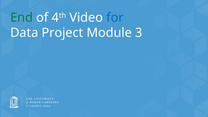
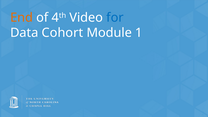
End colour: green -> orange
Project: Project -> Cohort
3: 3 -> 1
